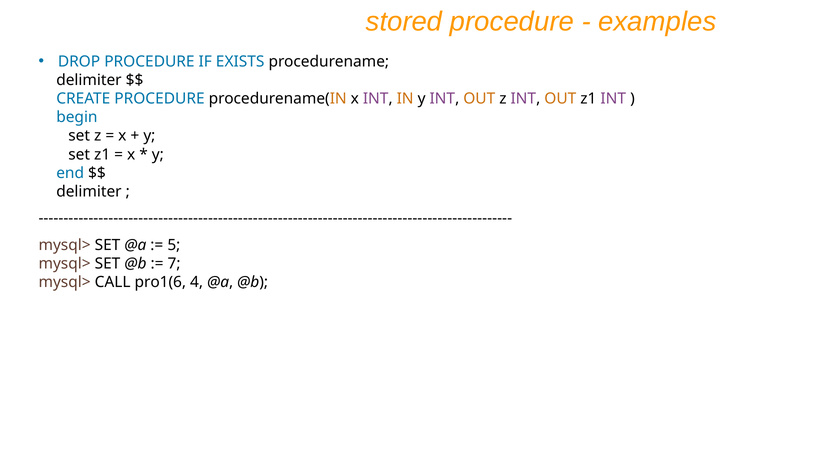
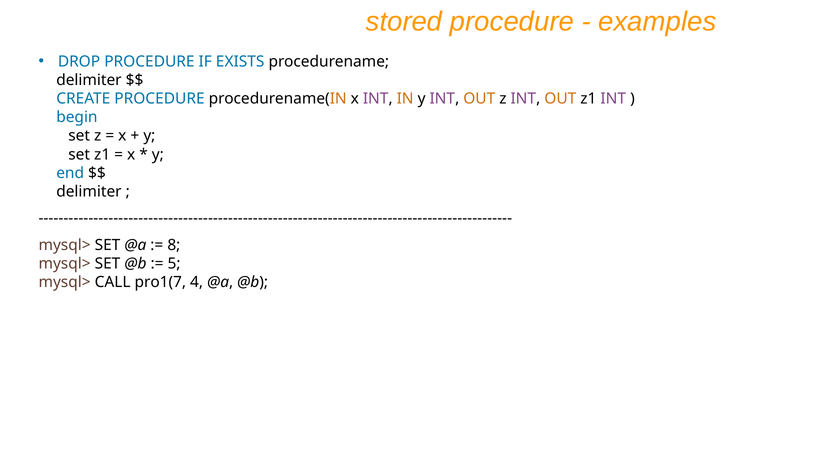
5: 5 -> 8
7: 7 -> 5
pro1(6: pro1(6 -> pro1(7
